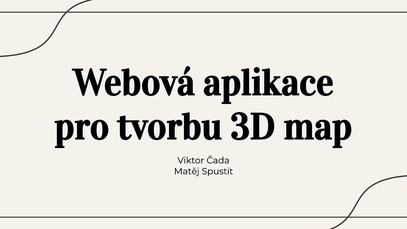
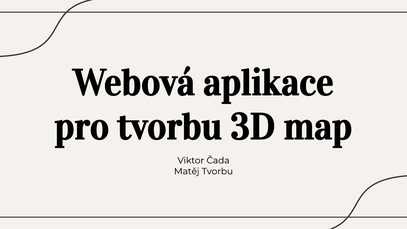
Matěj Spustit: Spustit -> Tvorbu
